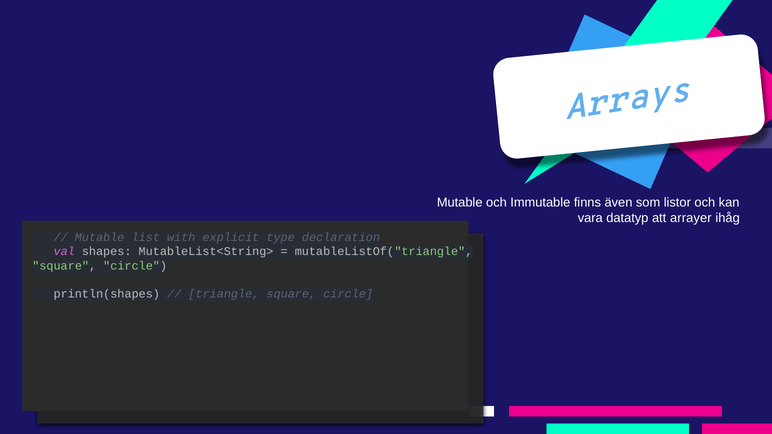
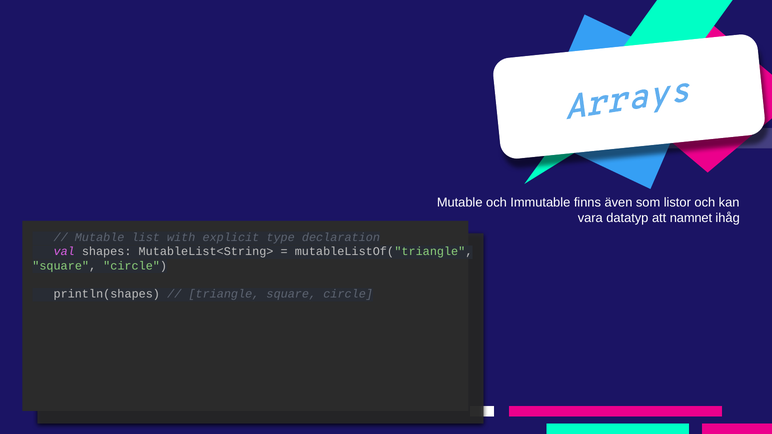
arrayer: arrayer -> namnet
